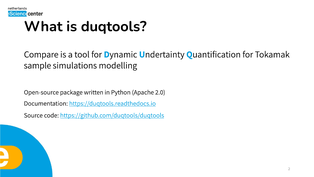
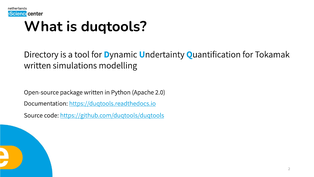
Compare: Compare -> Directory
sample at (37, 65): sample -> written
